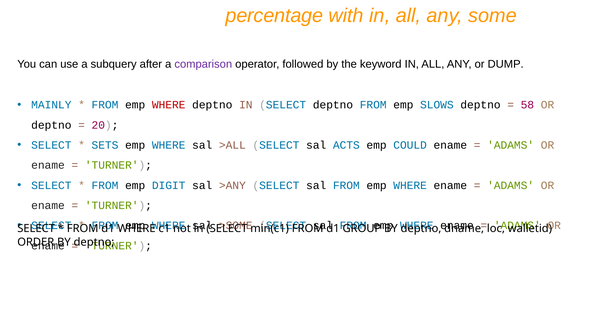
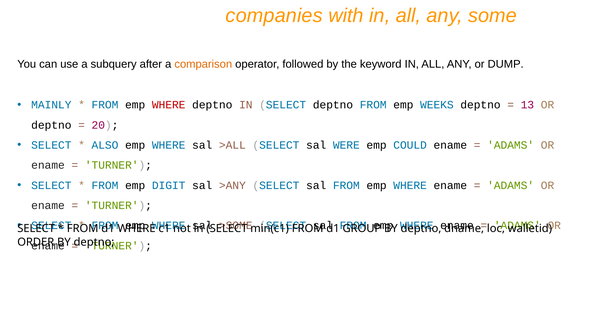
percentage: percentage -> companies
comparison colour: purple -> orange
SLOWS: SLOWS -> WEEKS
58: 58 -> 13
SETS: SETS -> ALSO
ACTS: ACTS -> WERE
